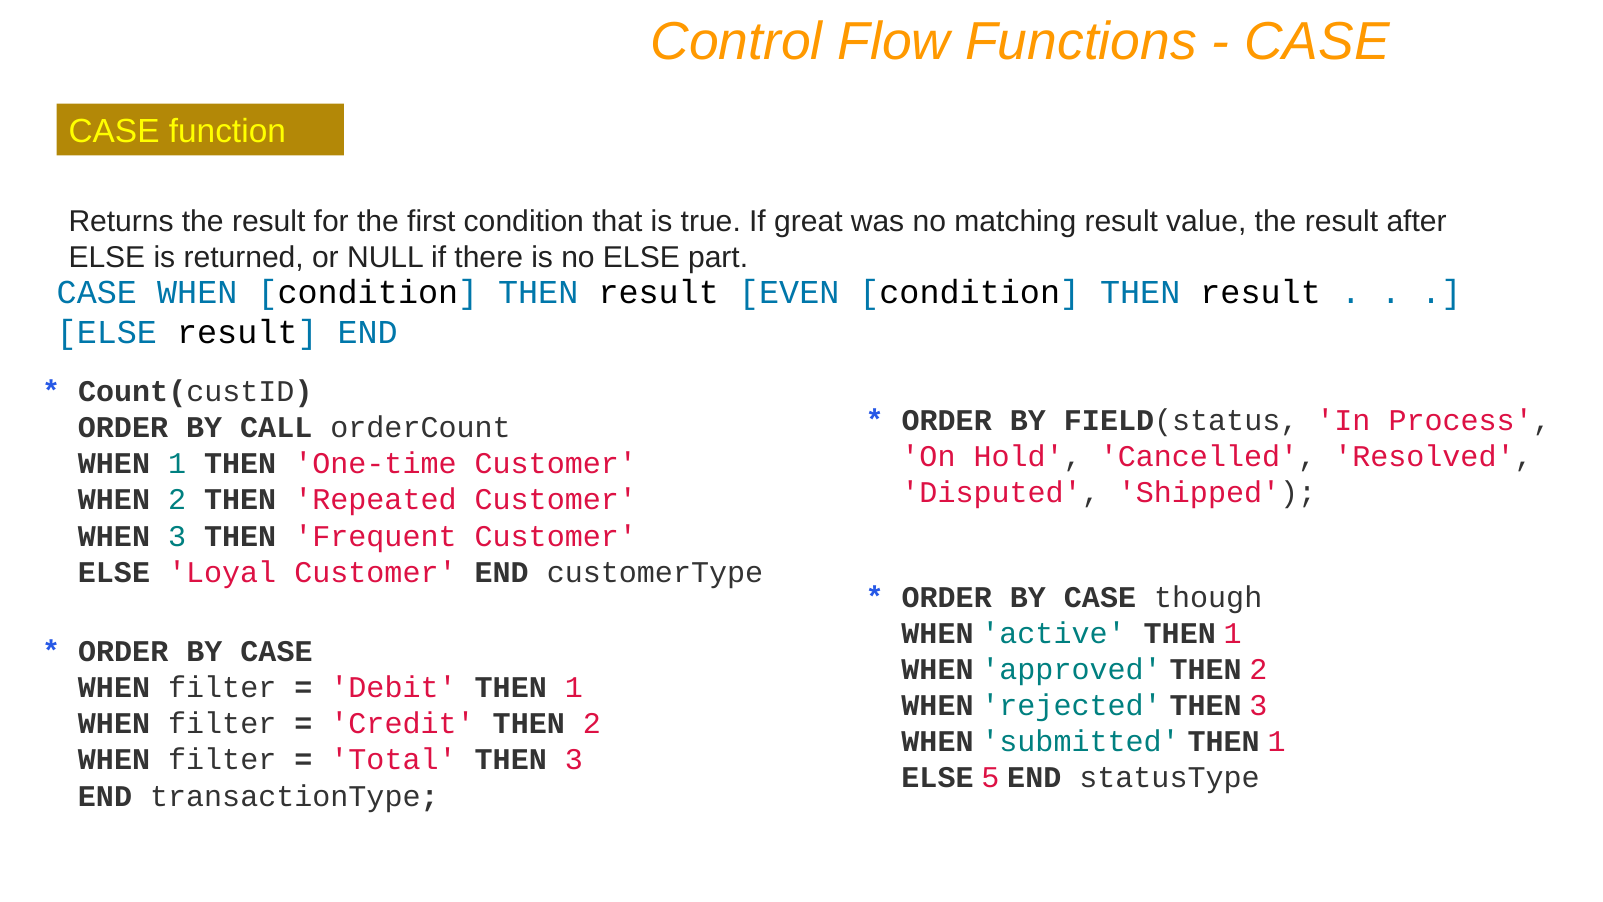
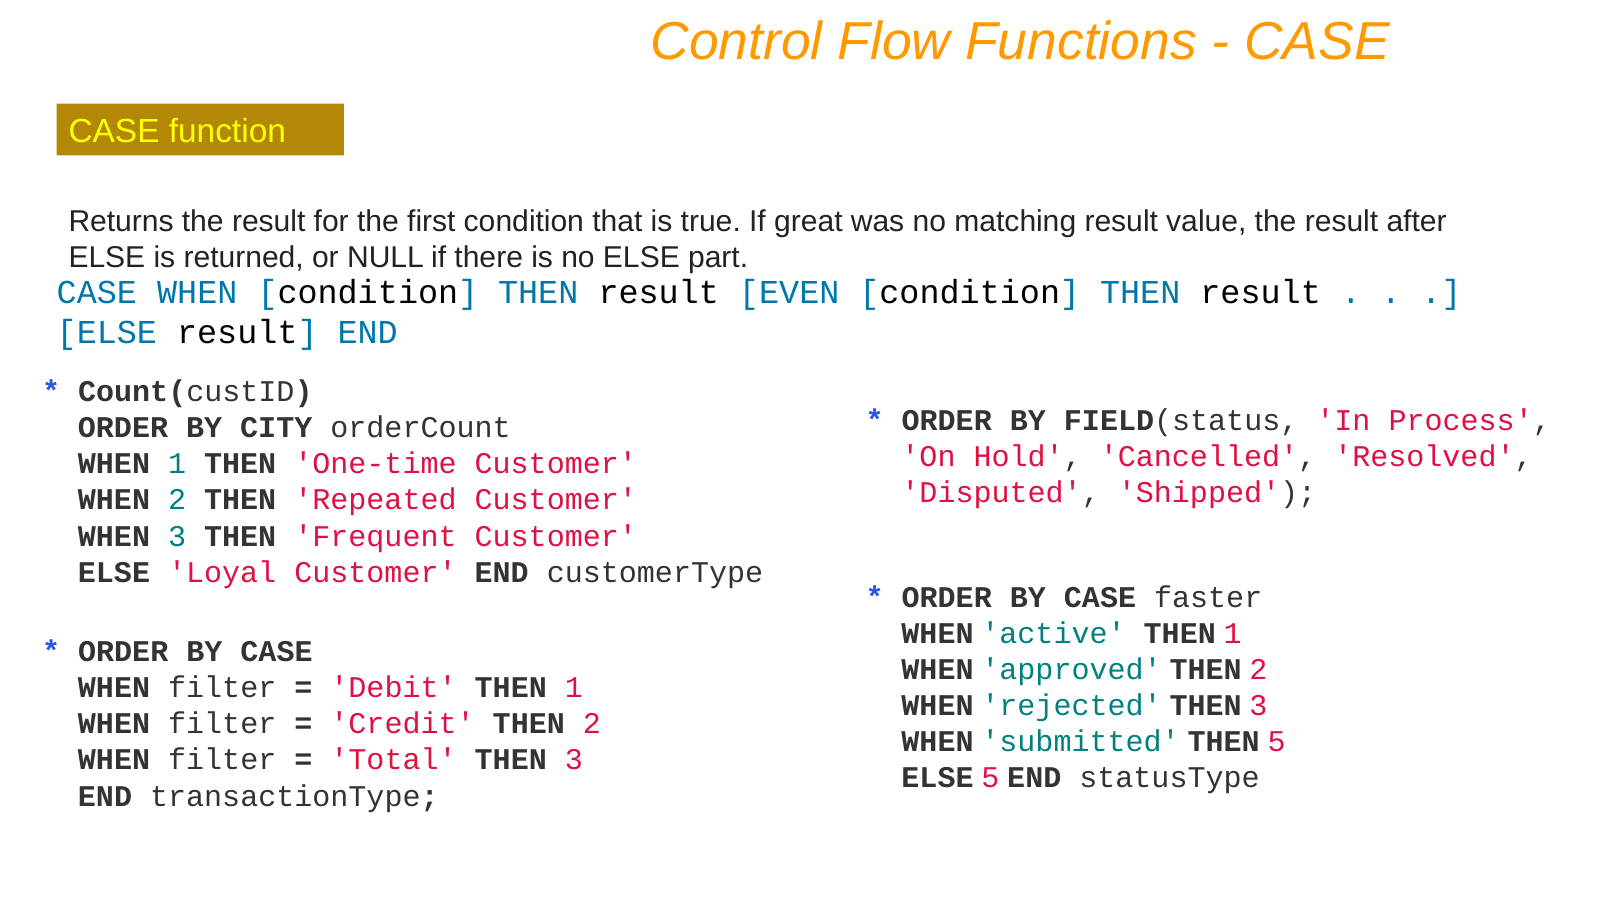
CALL: CALL -> CITY
though: though -> faster
submitted THEN 1: 1 -> 5
